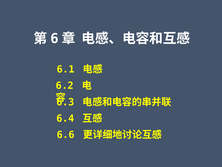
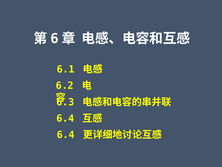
6.6 at (66, 134): 6.6 -> 6.4
